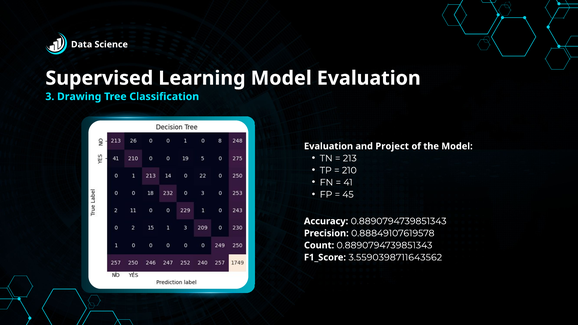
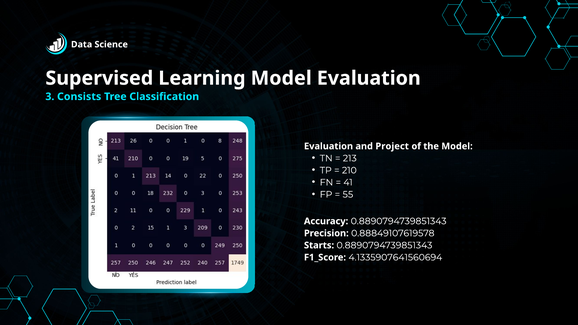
Drawing: Drawing -> Consists
45: 45 -> 55
Count: Count -> Starts
3.5590398711643562: 3.5590398711643562 -> 4.1335907641560694
